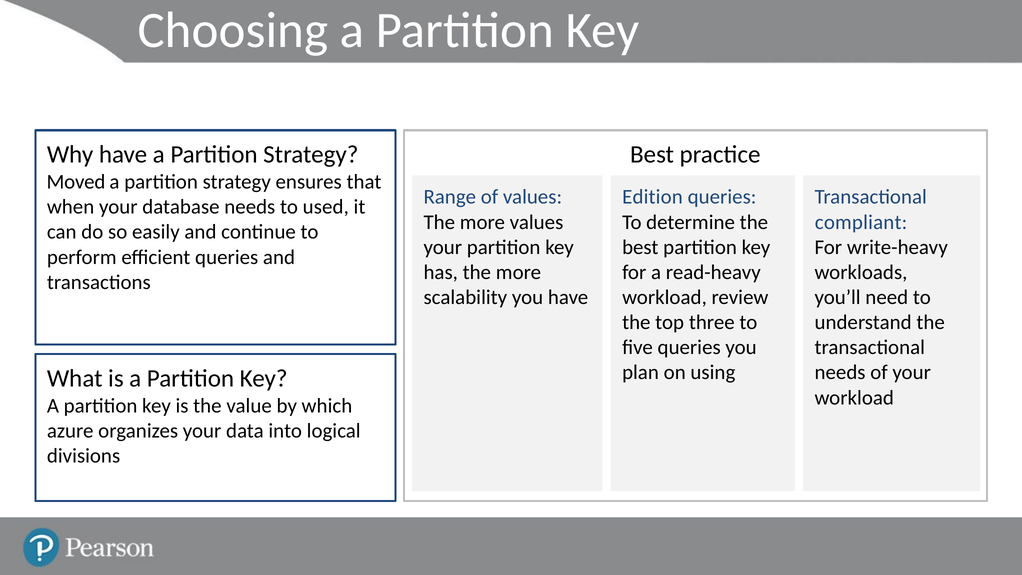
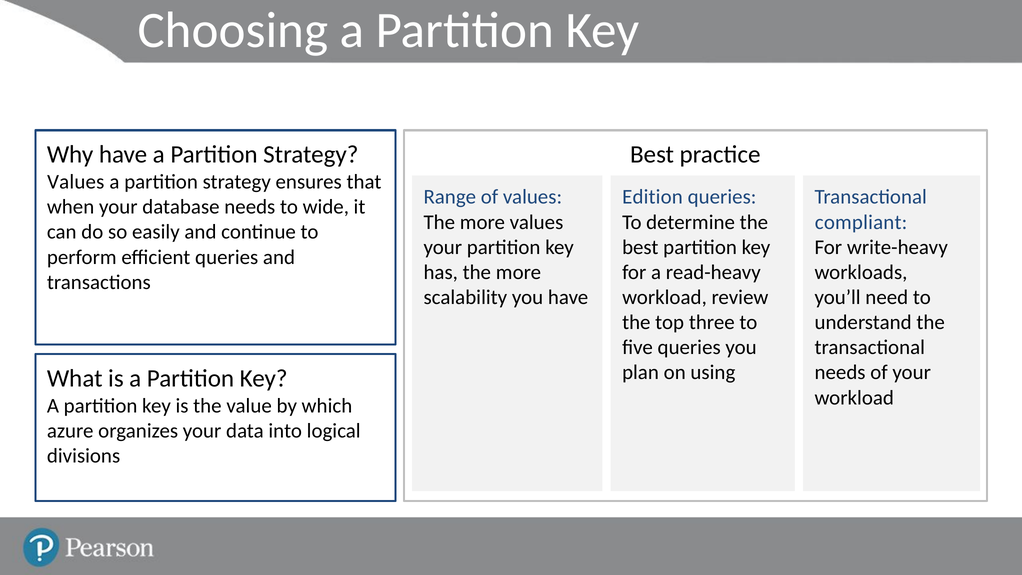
Moved at (76, 182): Moved -> Values
used: used -> wide
